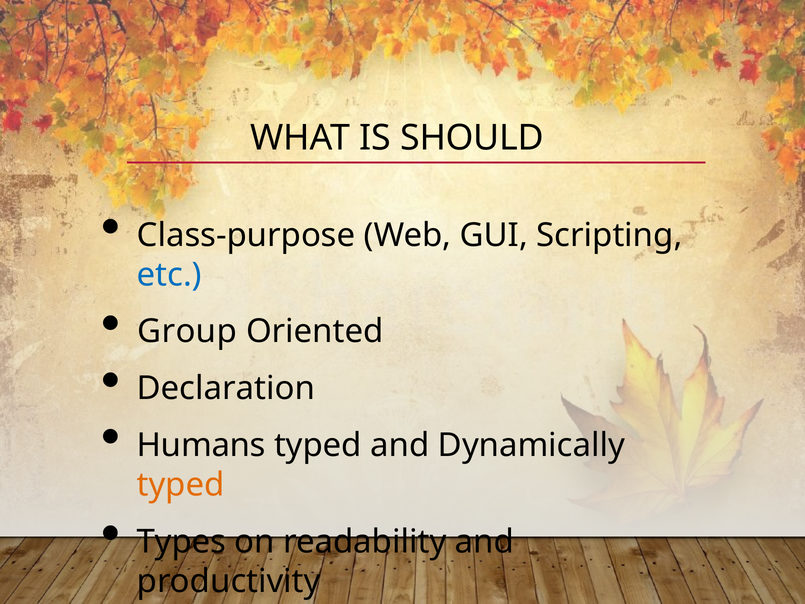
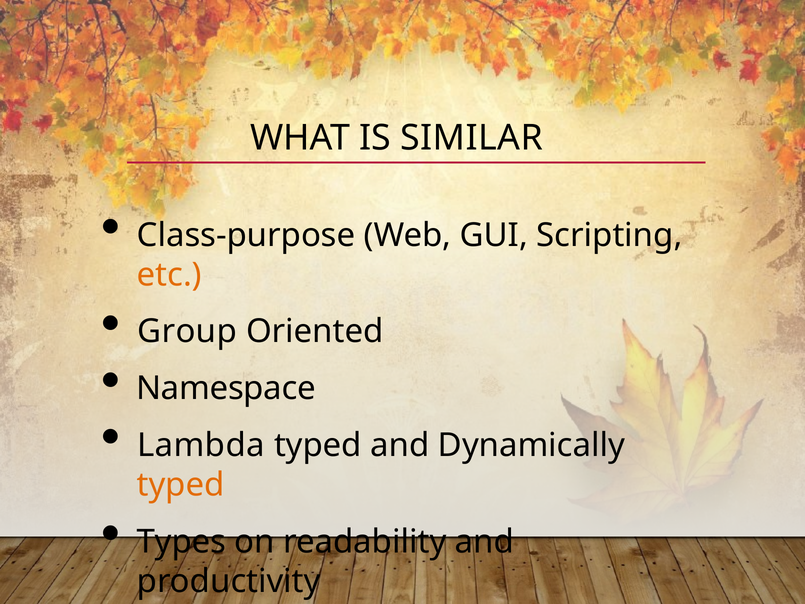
SHOULD: SHOULD -> SIMILAR
etc colour: blue -> orange
Declaration: Declaration -> Namespace
Humans: Humans -> Lambda
